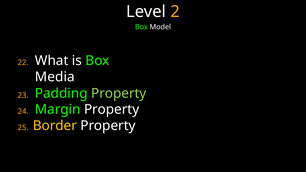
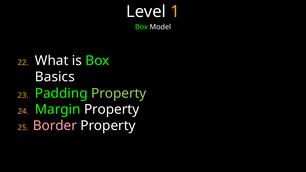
2: 2 -> 1
Media: Media -> Basics
Border colour: yellow -> pink
